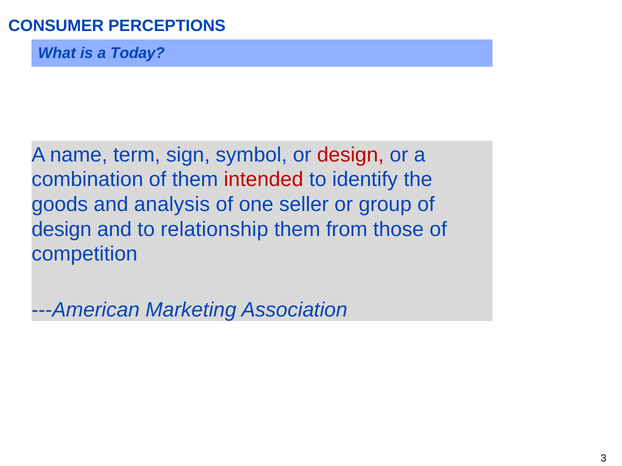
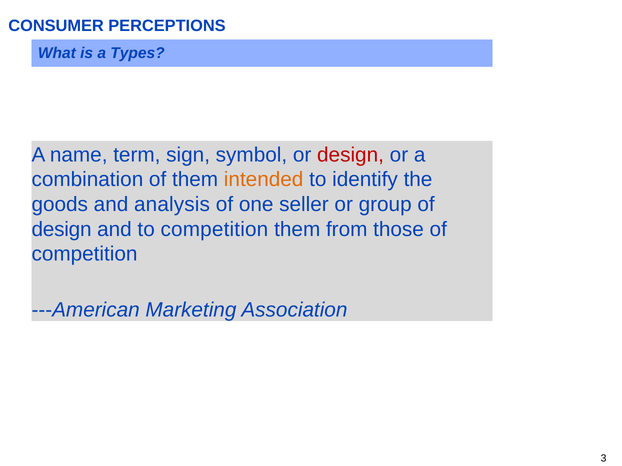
Today: Today -> Types
intended colour: red -> orange
to relationship: relationship -> competition
